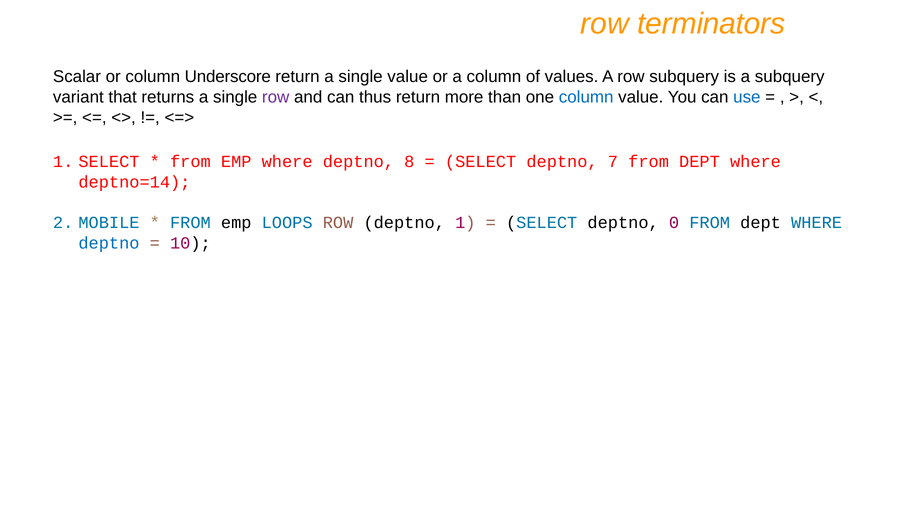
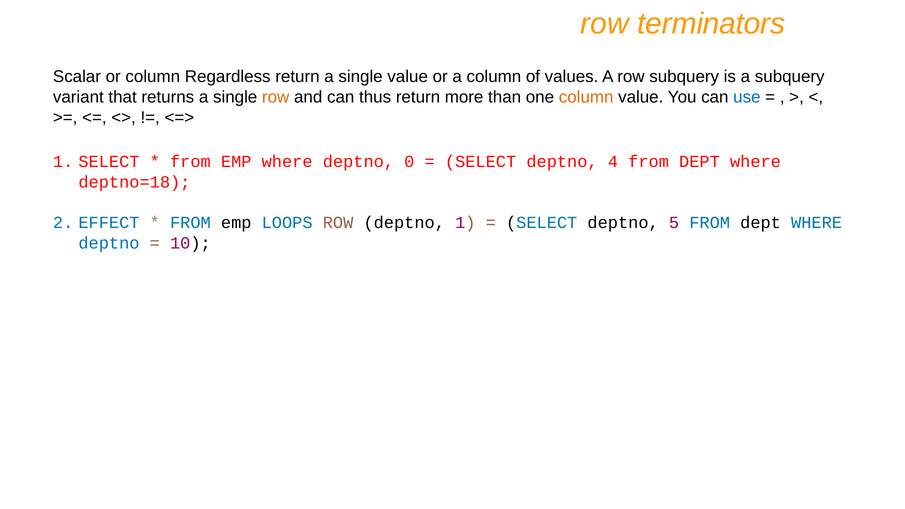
Underscore: Underscore -> Regardless
row at (276, 97) colour: purple -> orange
column at (586, 97) colour: blue -> orange
8: 8 -> 0
7: 7 -> 4
deptno=14: deptno=14 -> deptno=18
MOBILE: MOBILE -> EFFECT
0: 0 -> 5
